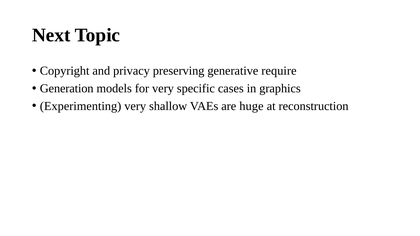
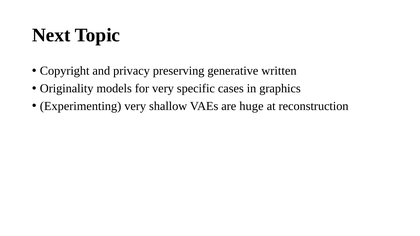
require: require -> written
Generation: Generation -> Originality
